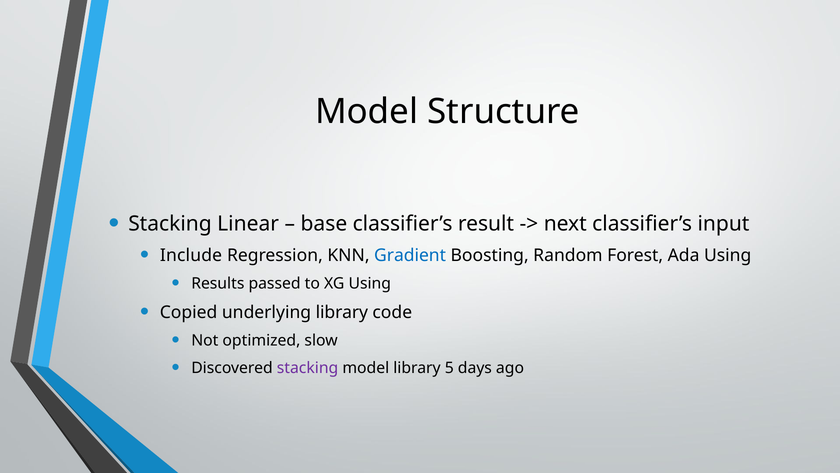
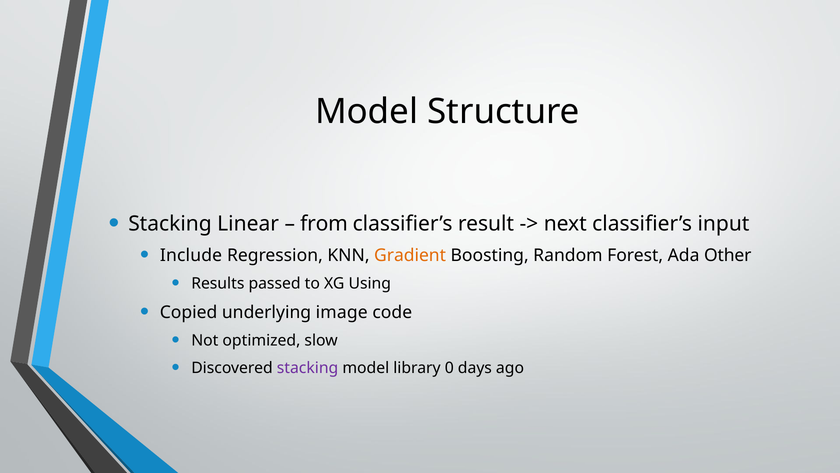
base: base -> from
Gradient colour: blue -> orange
Ada Using: Using -> Other
underlying library: library -> image
5: 5 -> 0
